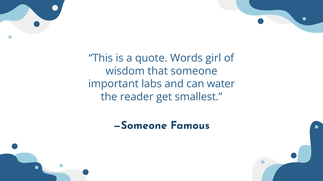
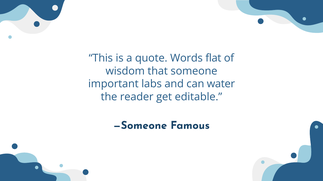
girl: girl -> flat
smallest: smallest -> editable
